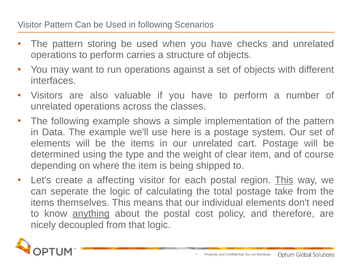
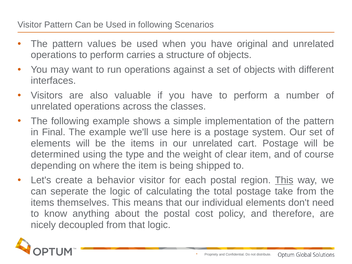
storing: storing -> values
checks: checks -> original
Data: Data -> Final
affecting: affecting -> behavior
anything underline: present -> none
